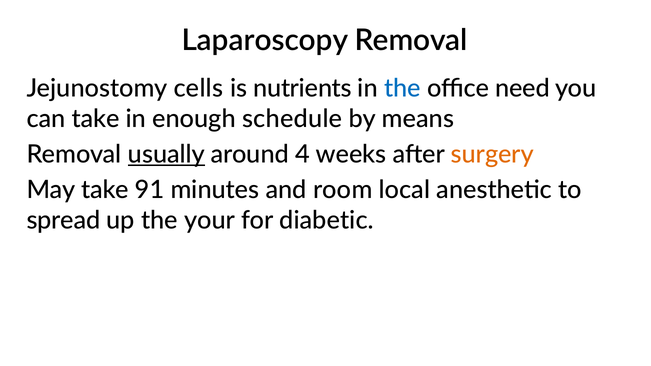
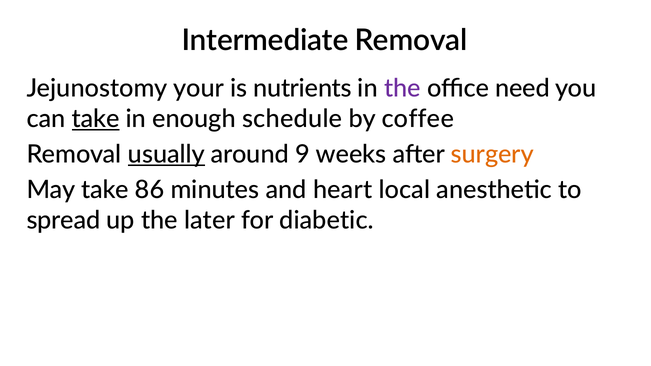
Laparoscopy: Laparoscopy -> Intermediate
cells: cells -> your
the at (402, 89) colour: blue -> purple
take at (96, 119) underline: none -> present
means: means -> coffee
4: 4 -> 9
91: 91 -> 86
room: room -> heart
your: your -> later
